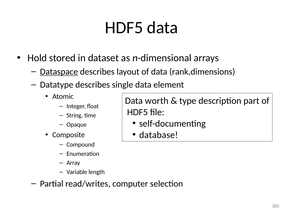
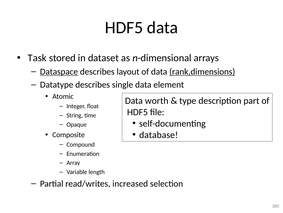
Hold: Hold -> Task
rank,dimensions underline: none -> present
computer: computer -> increased
